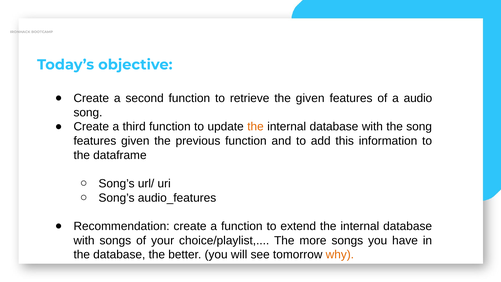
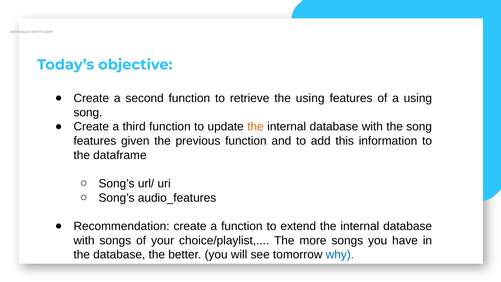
the given: given -> using
a audio: audio -> using
why colour: orange -> blue
